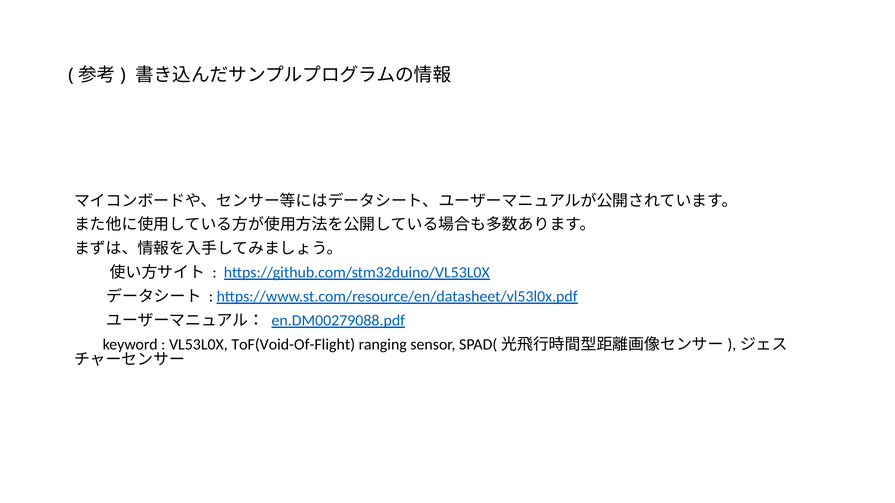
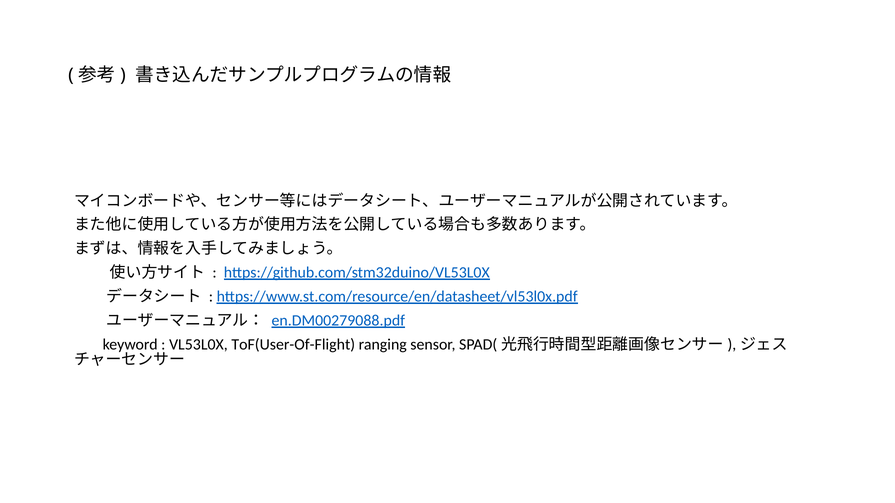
ToF(Void-Of-Flight: ToF(Void-Of-Flight -> ToF(User-Of-Flight
